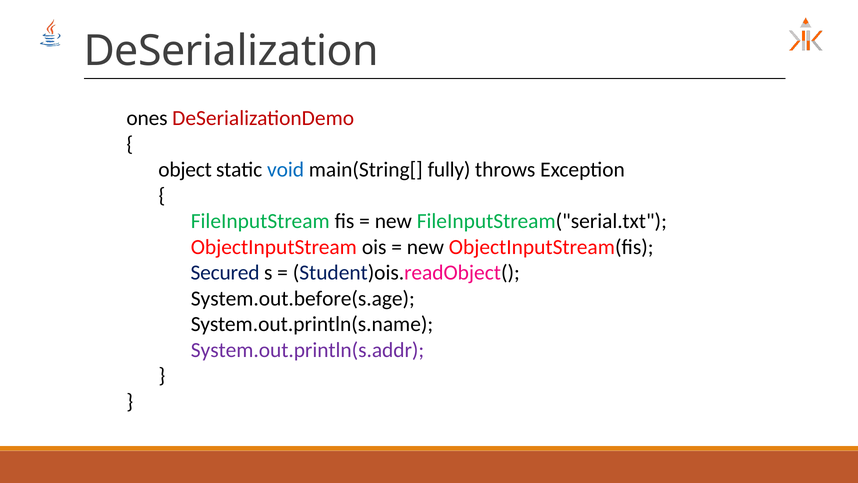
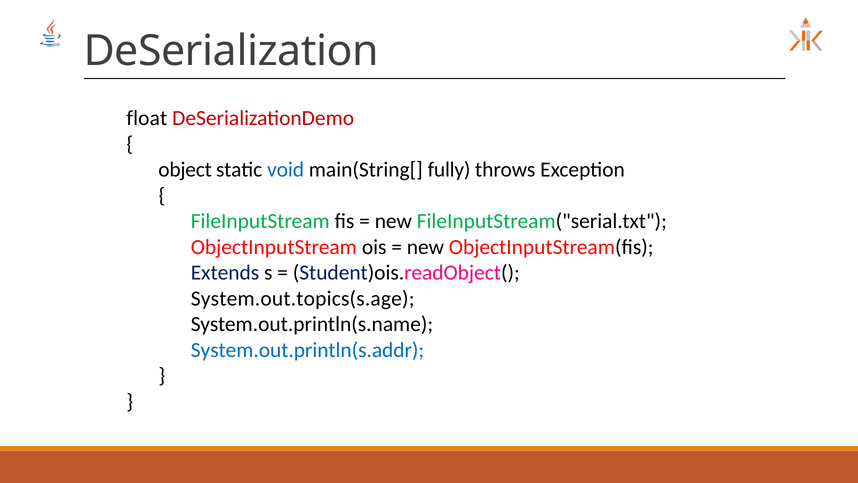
ones: ones -> float
Secured: Secured -> Extends
System.out.before(s.age: System.out.before(s.age -> System.out.topics(s.age
System.out.println(s.addr colour: purple -> blue
